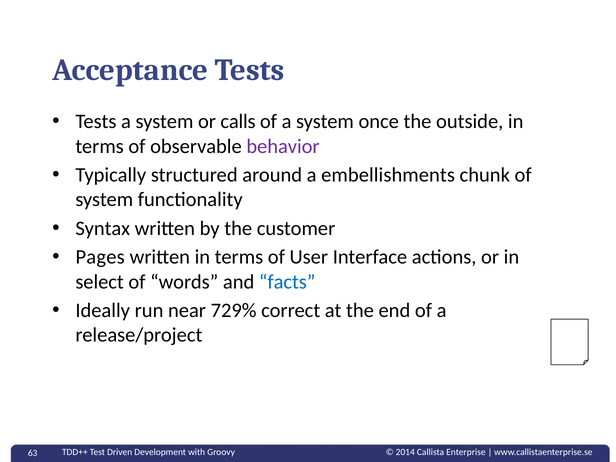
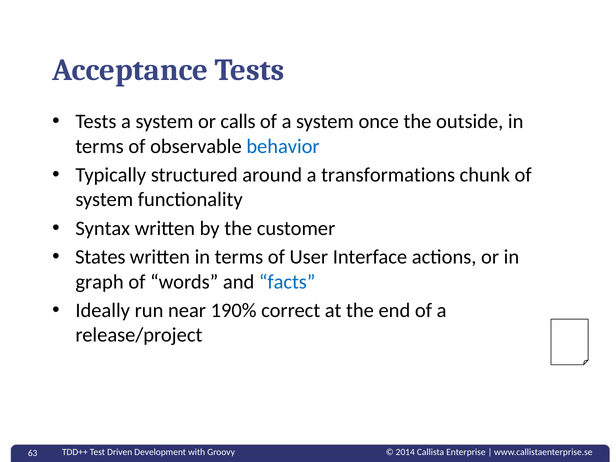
behavior colour: purple -> blue
embellishments: embellishments -> transformations
Pages: Pages -> States
select: select -> graph
729%: 729% -> 190%
